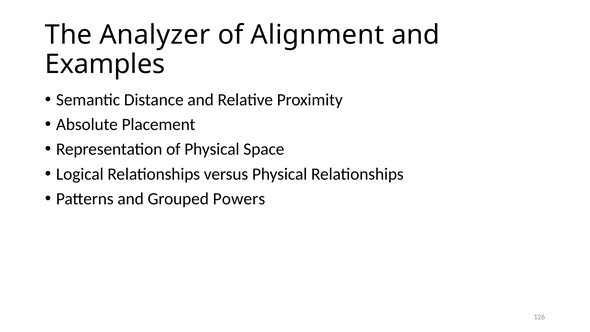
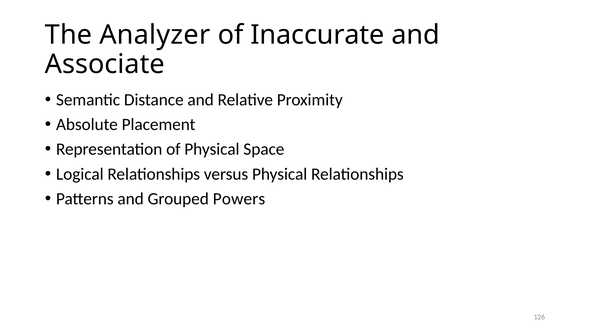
Alignment: Alignment -> Inaccurate
Examples: Examples -> Associate
